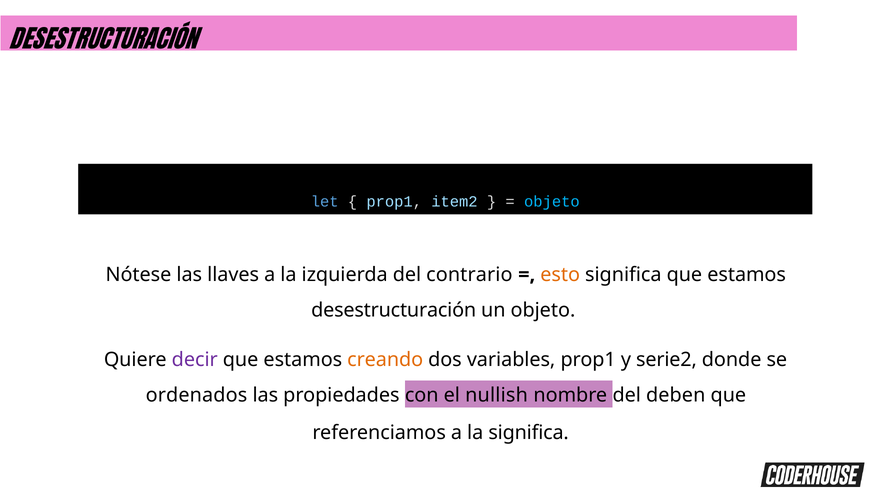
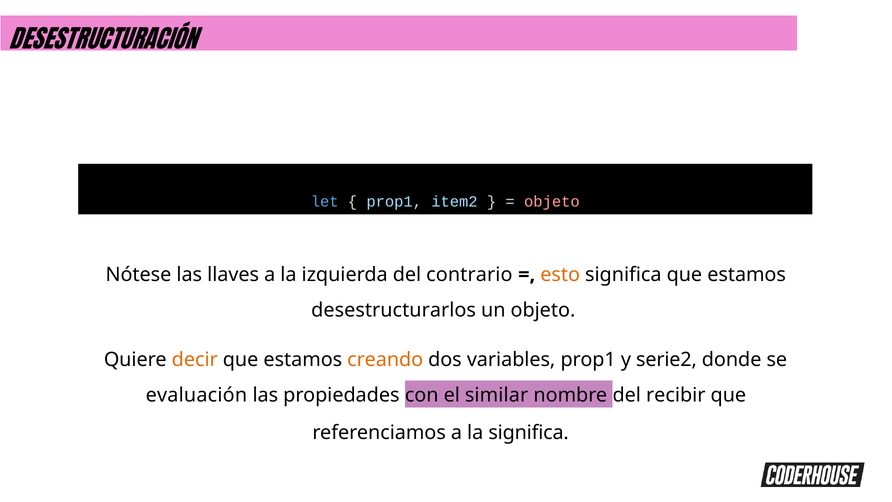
objeto at (552, 202) colour: light blue -> pink
desestructuración at (394, 310): desestructuración -> desestructurarlos
decir colour: purple -> orange
ordenados: ordenados -> evaluación
nullish: nullish -> similar
deben: deben -> recibir
